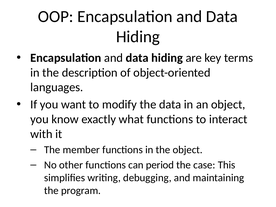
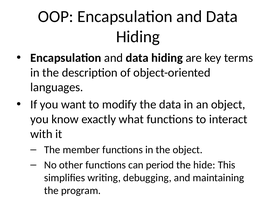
case: case -> hide
